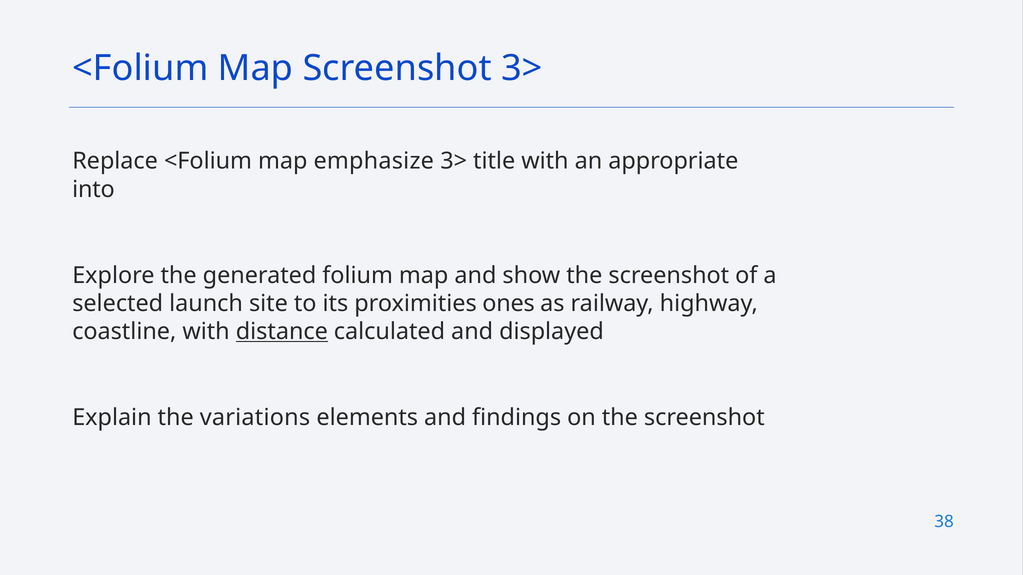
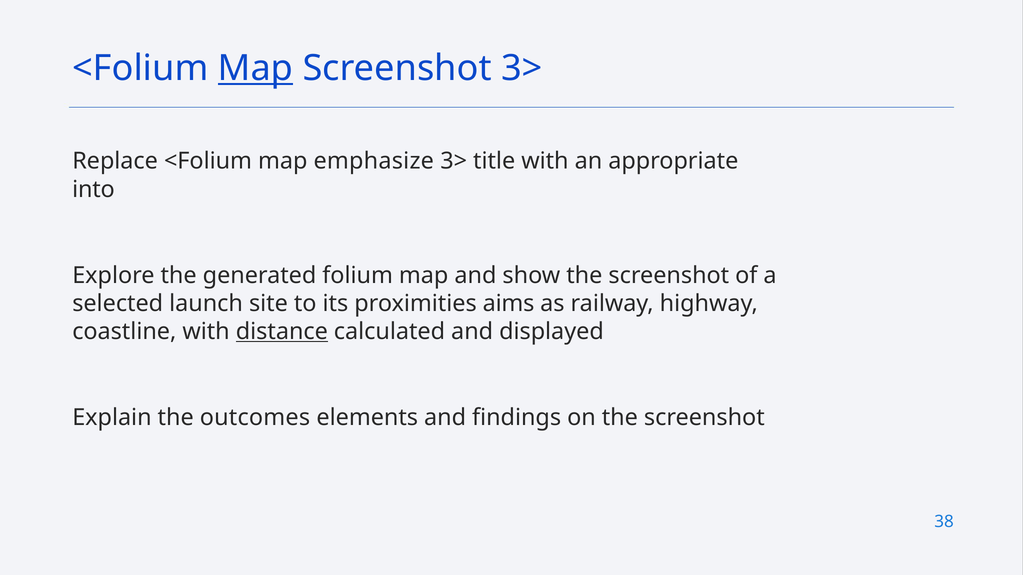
Map at (256, 68) underline: none -> present
ones: ones -> aims
variations: variations -> outcomes
